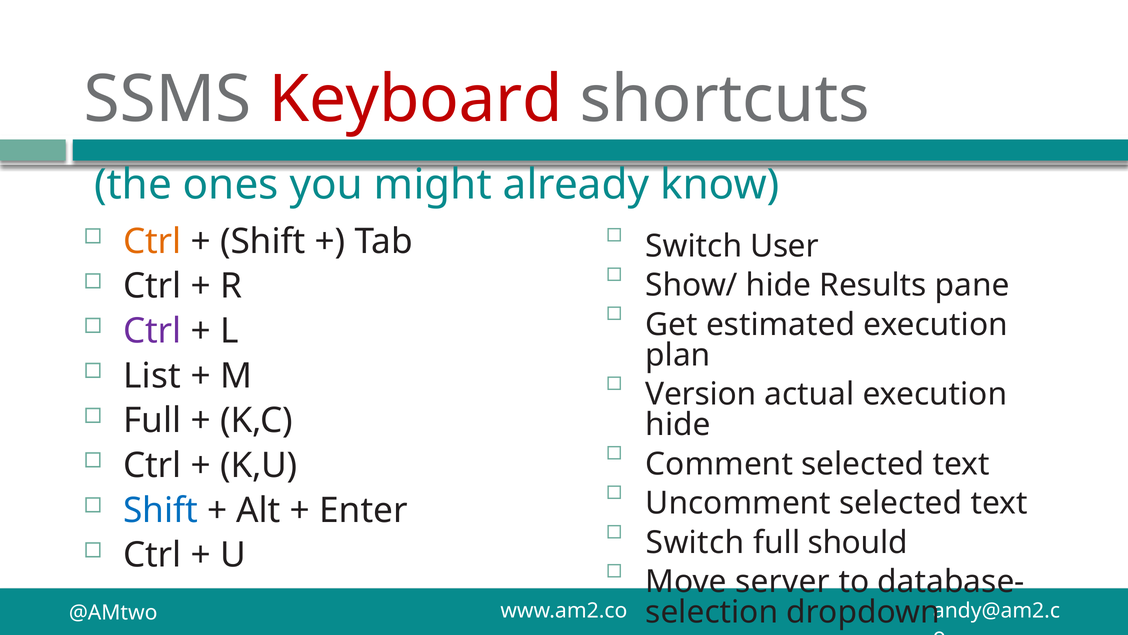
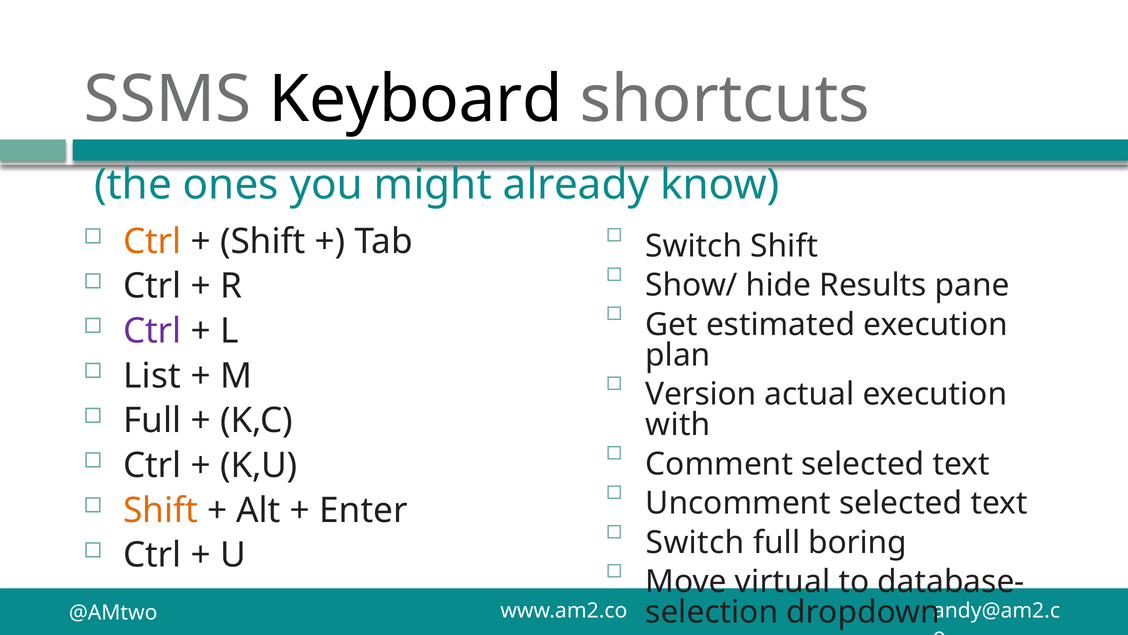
Keyboard colour: red -> black
Switch User: User -> Shift
hide at (678, 425): hide -> with
Shift at (161, 510) colour: blue -> orange
should: should -> boring
server: server -> virtual
